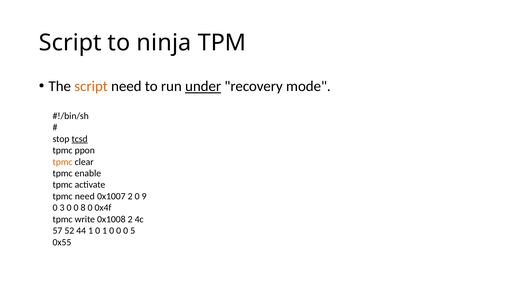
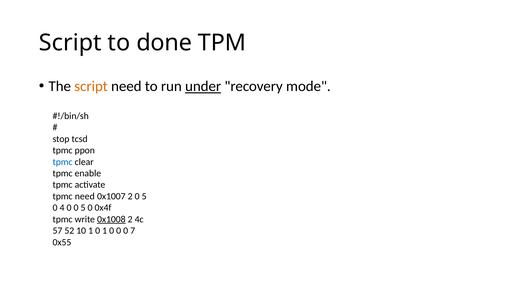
ninja: ninja -> done
tcsd underline: present -> none
tpmc at (63, 162) colour: orange -> blue
2 0 9: 9 -> 5
3: 3 -> 4
0 0 8: 8 -> 5
0x1008 underline: none -> present
44: 44 -> 10
5: 5 -> 7
